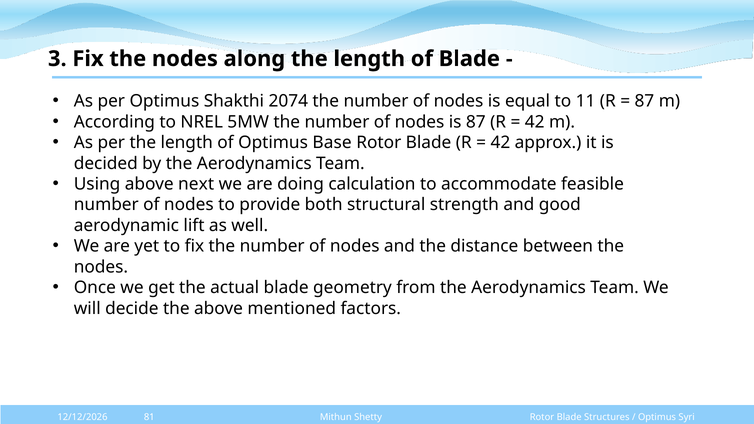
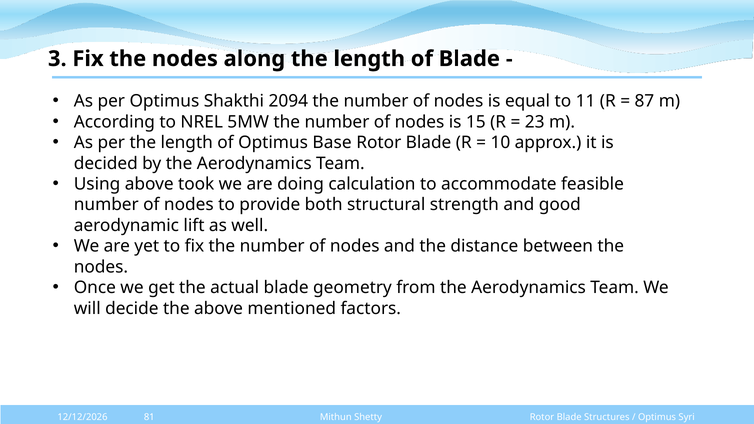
2074: 2074 -> 2094
is 87: 87 -> 15
42 at (535, 122): 42 -> 23
42 at (500, 143): 42 -> 10
next: next -> took
